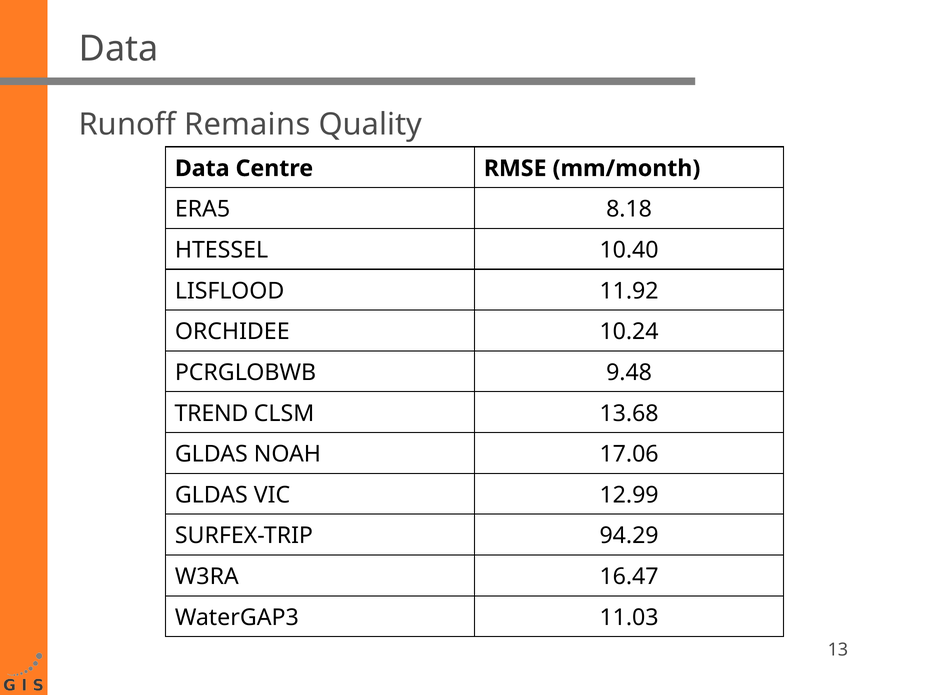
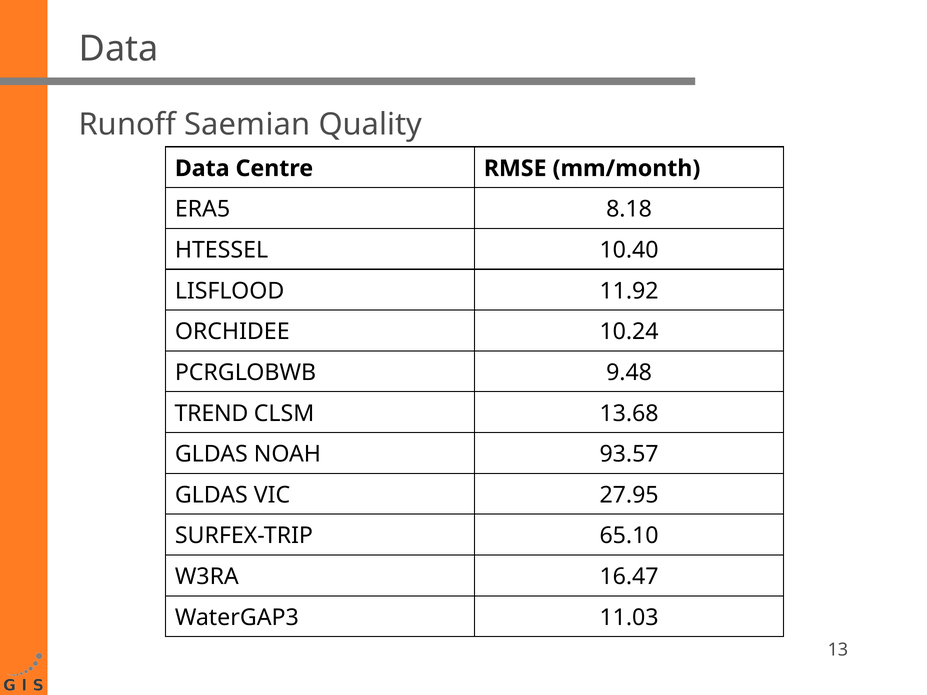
Remains: Remains -> Saemian
17.06: 17.06 -> 93.57
12.99: 12.99 -> 27.95
94.29: 94.29 -> 65.10
